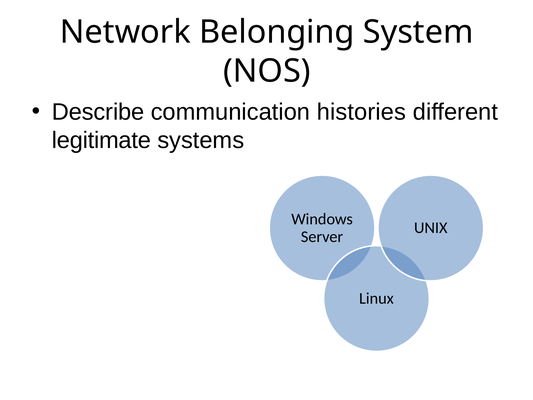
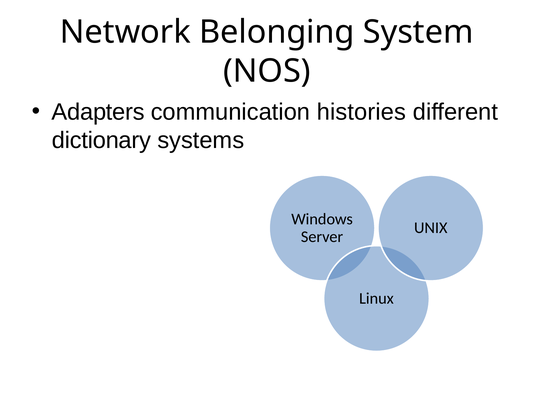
Describe: Describe -> Adapters
legitimate: legitimate -> dictionary
